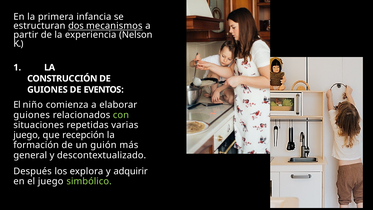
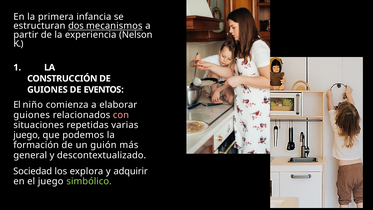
con colour: light green -> pink
recepción: recepción -> podemos
Después: Después -> Sociedad
